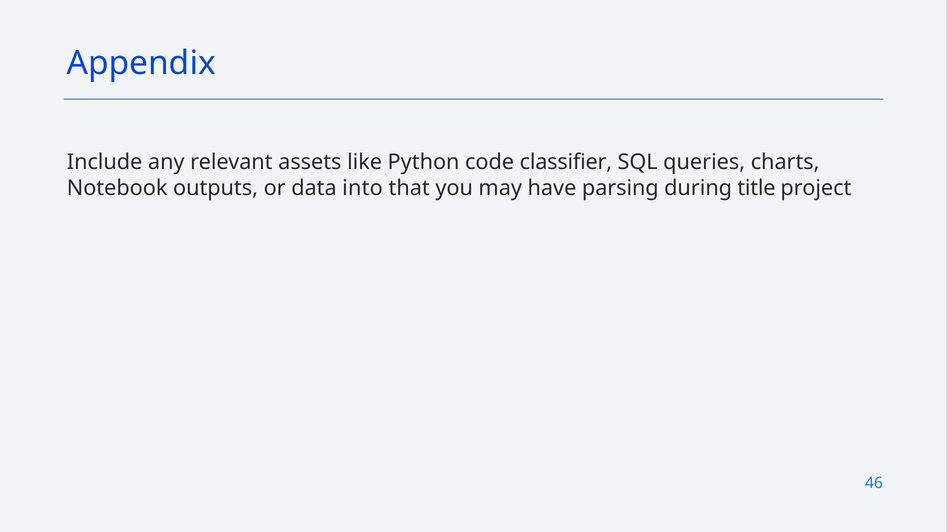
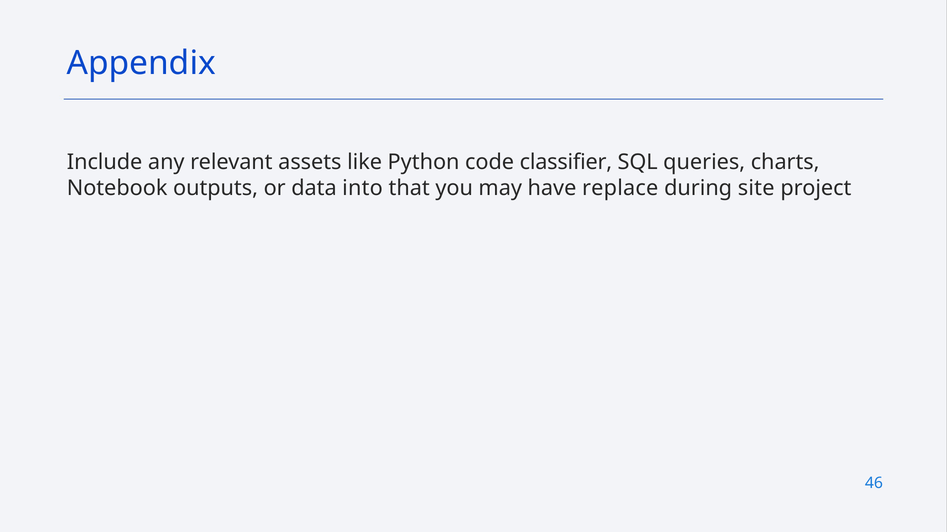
parsing: parsing -> replace
title: title -> site
